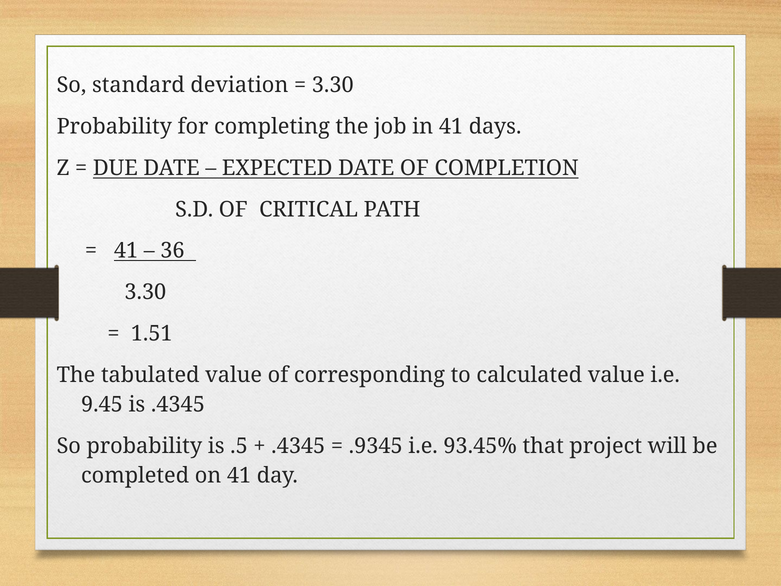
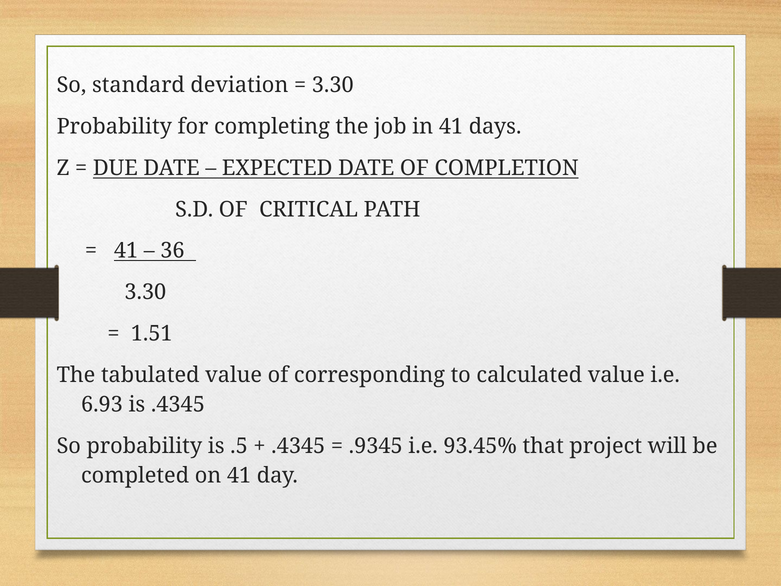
9.45: 9.45 -> 6.93
